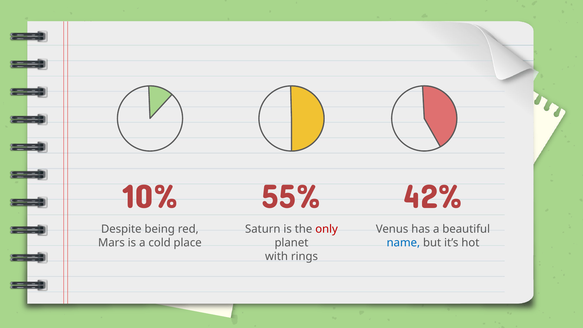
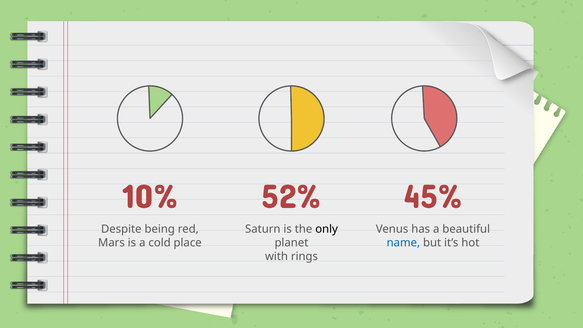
55%: 55% -> 52%
42%: 42% -> 45%
only colour: red -> black
